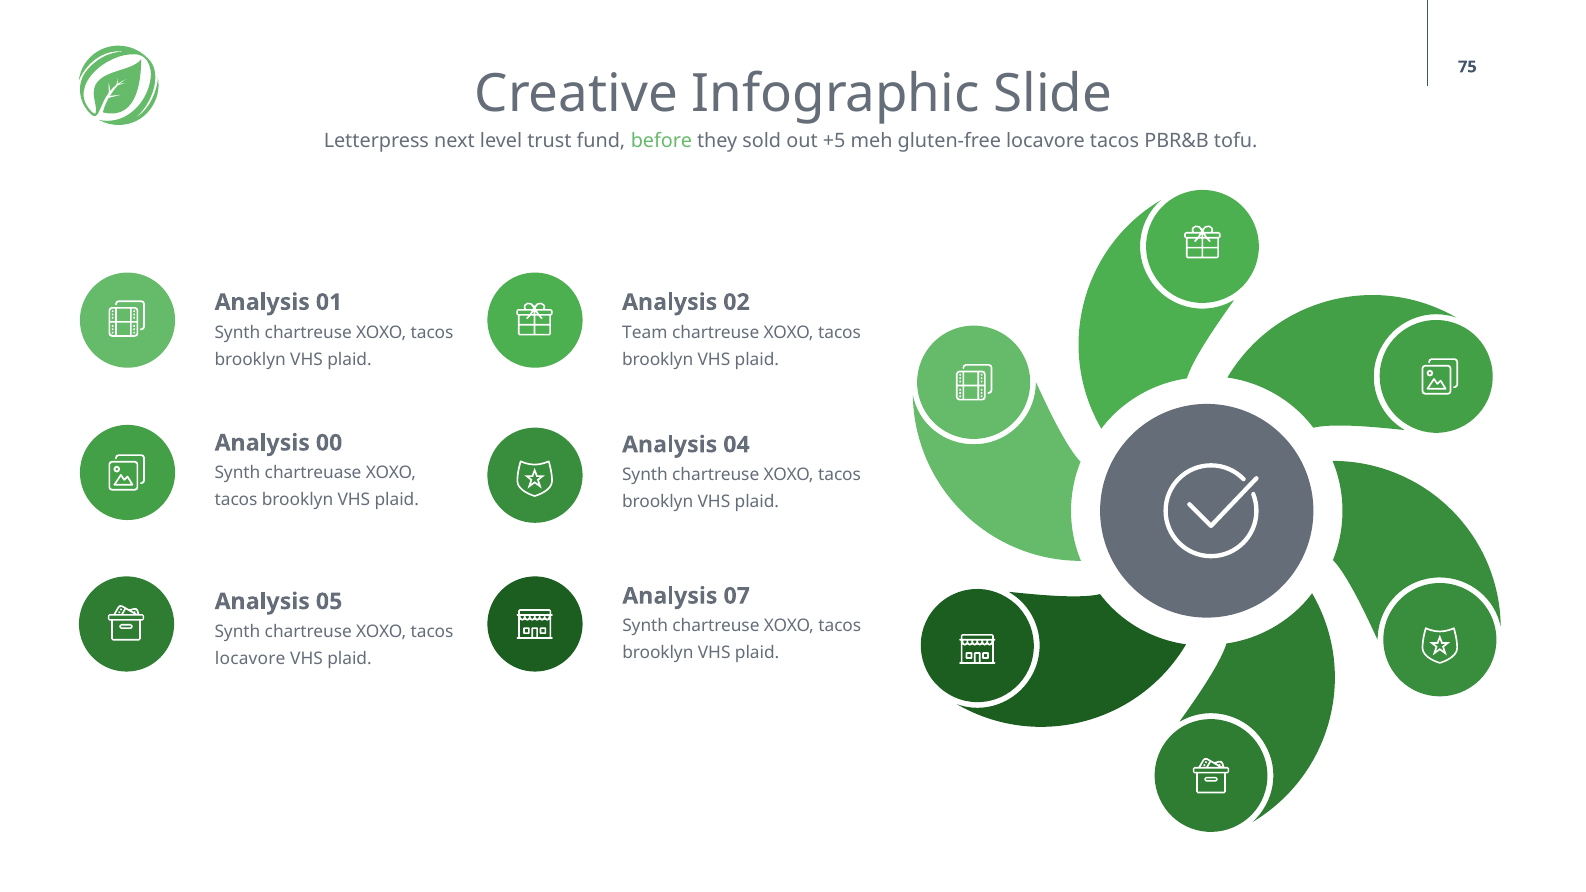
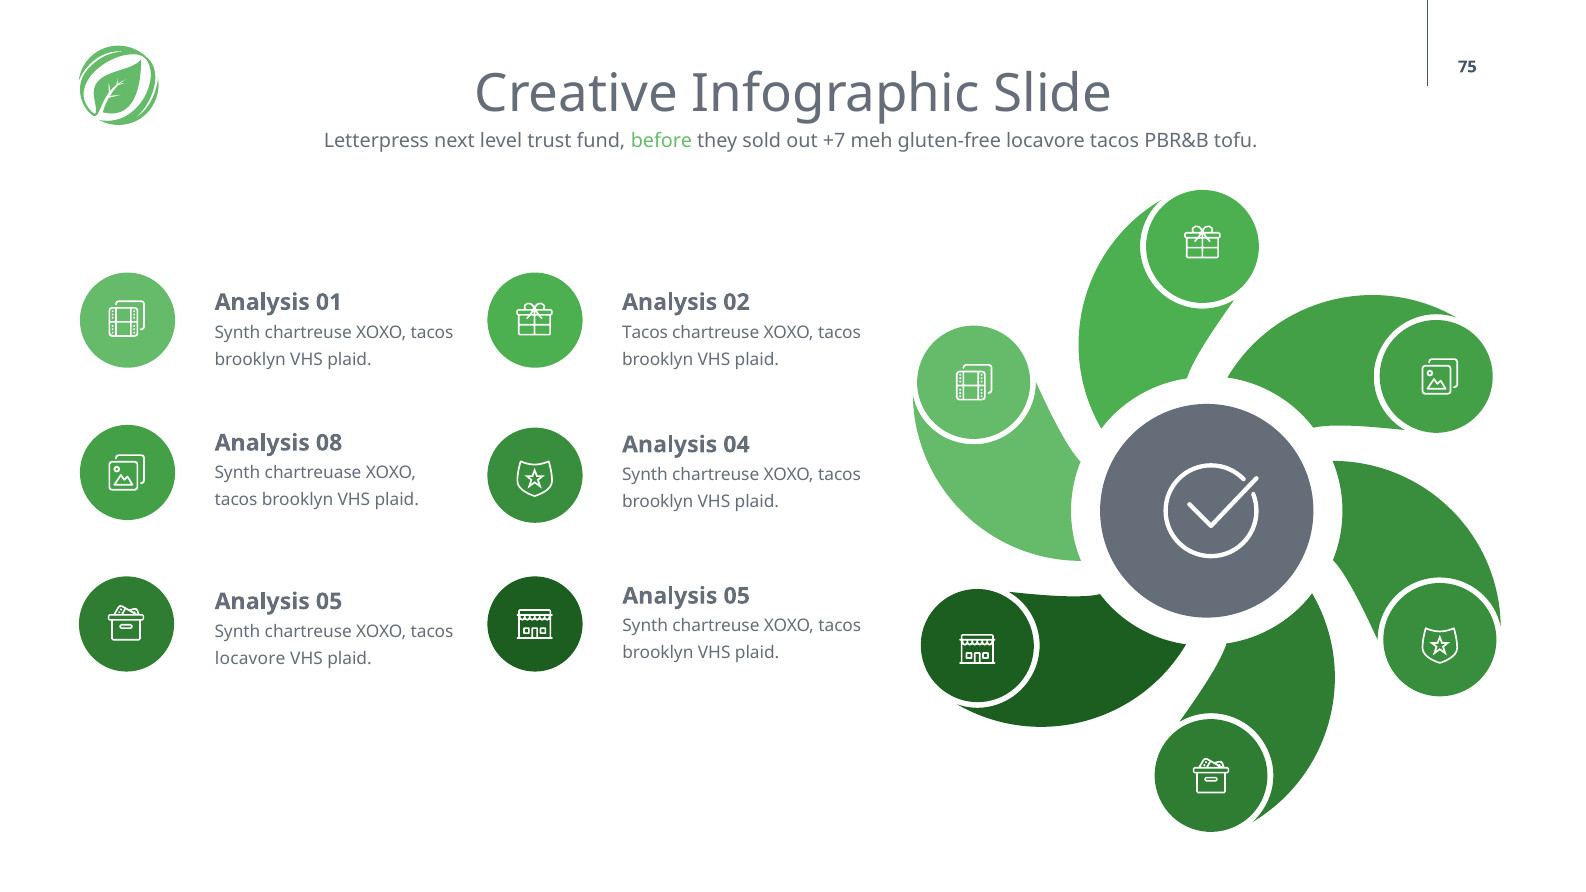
+5: +5 -> +7
Team at (645, 332): Team -> Tacos
00: 00 -> 08
07 at (737, 596): 07 -> 05
